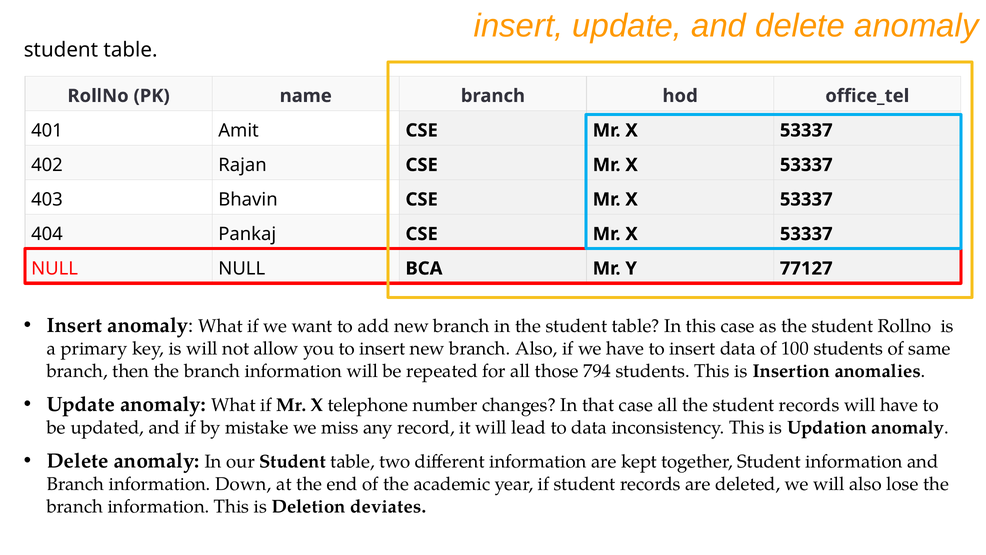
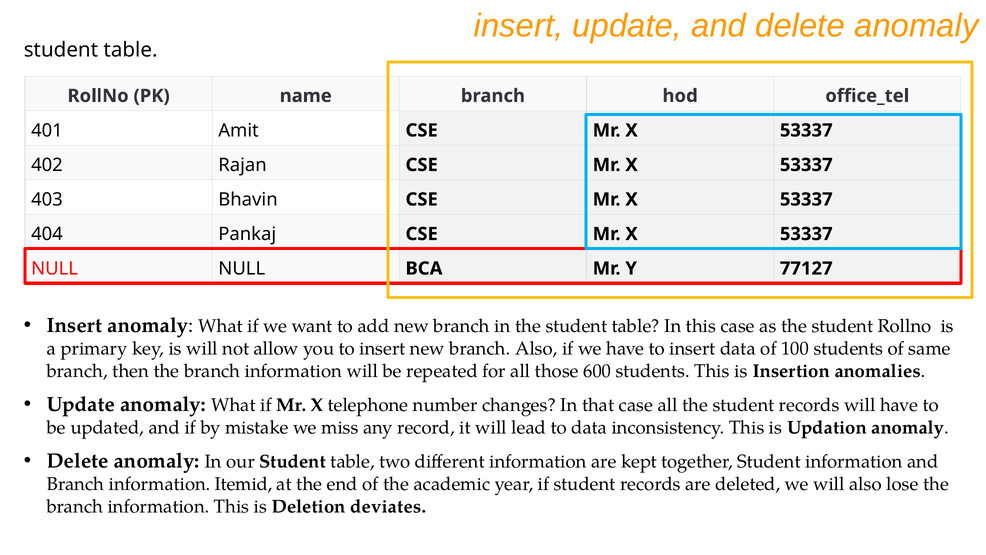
794: 794 -> 600
Down: Down -> Itemid
